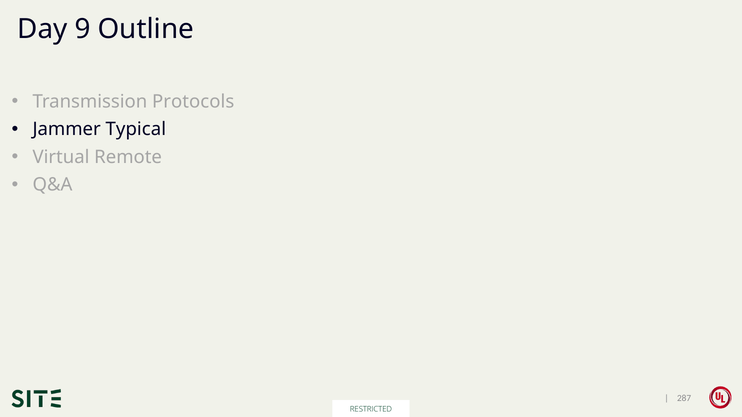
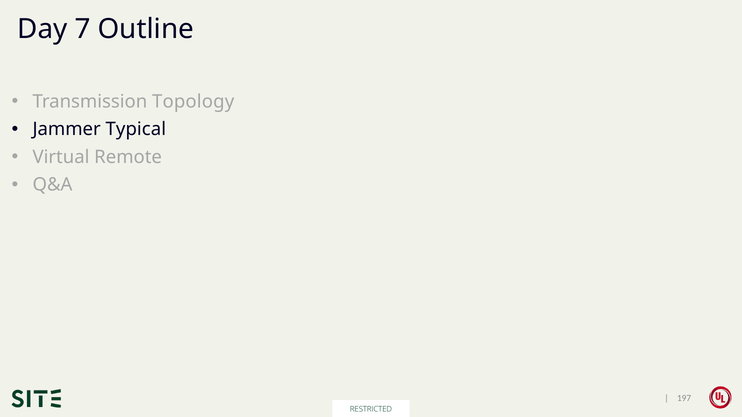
9: 9 -> 7
Protocols: Protocols -> Topology
287: 287 -> 197
